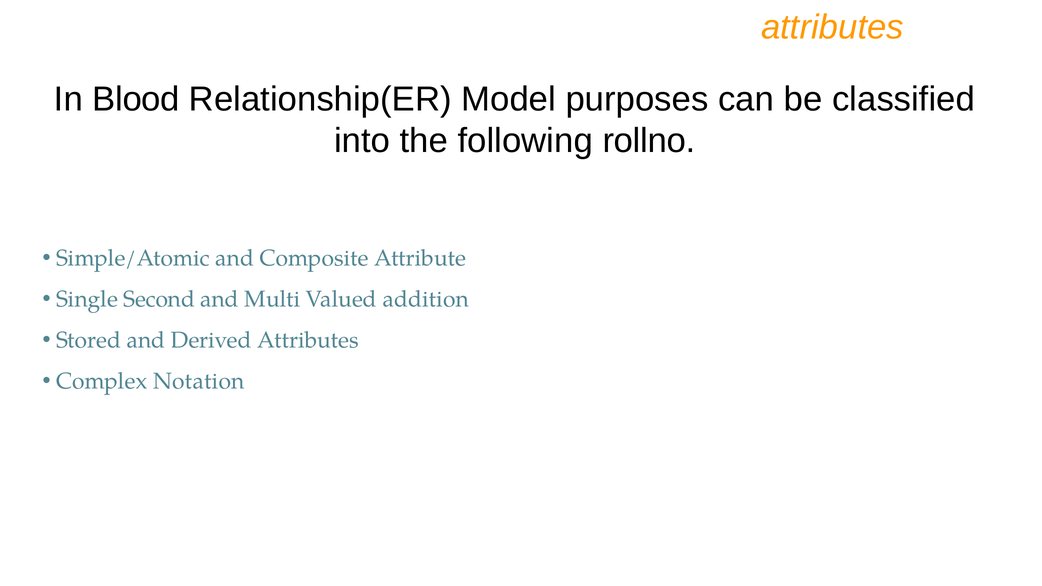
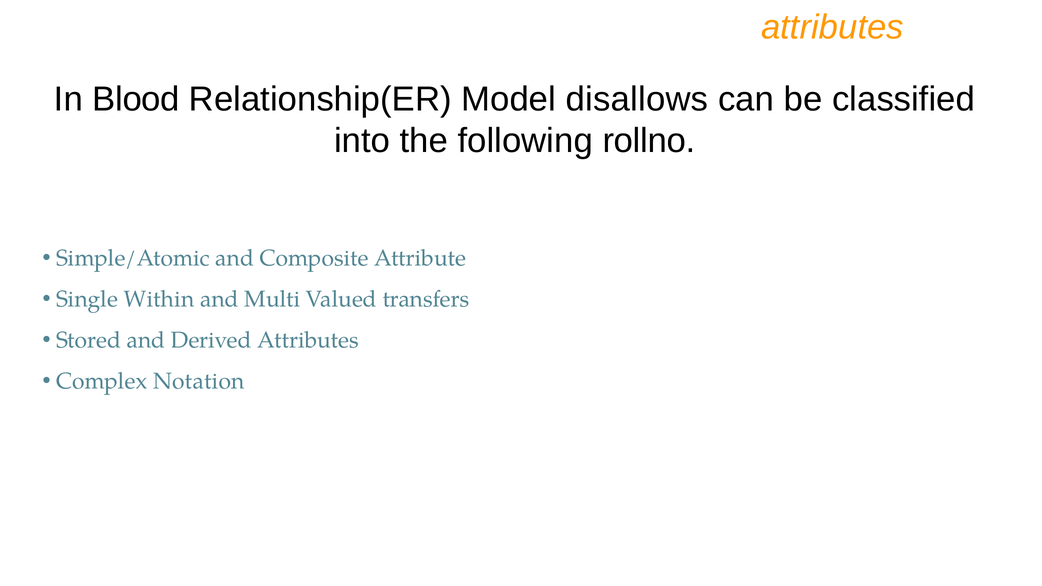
purposes: purposes -> disallows
Second: Second -> Within
addition: addition -> transfers
